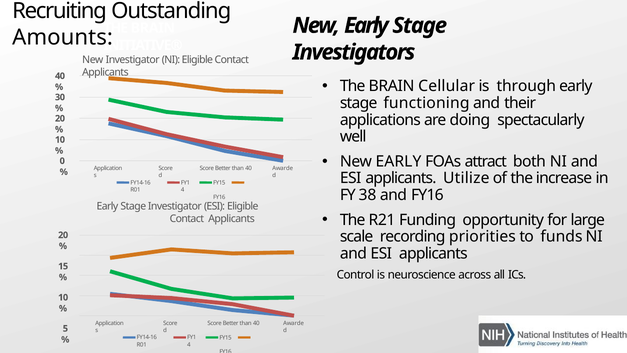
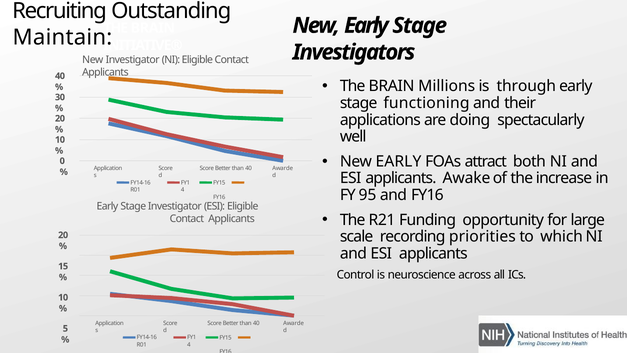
Amounts: Amounts -> Maintain
Cellular: Cellular -> Millions
Utilize: Utilize -> Awake
38: 38 -> 95
funds: funds -> which
